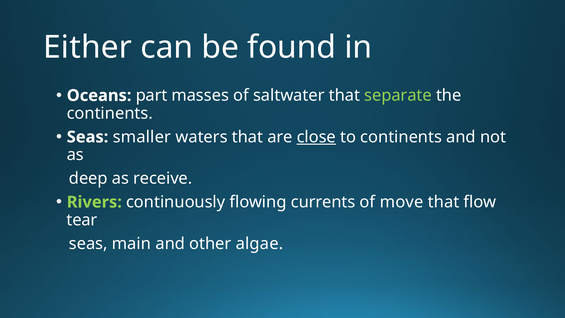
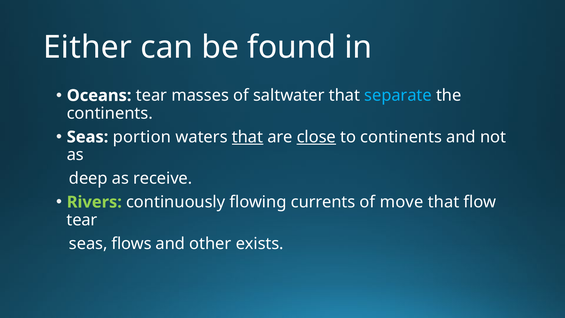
Oceans part: part -> tear
separate colour: light green -> light blue
smaller: smaller -> portion
that at (248, 137) underline: none -> present
main: main -> flows
algae: algae -> exists
